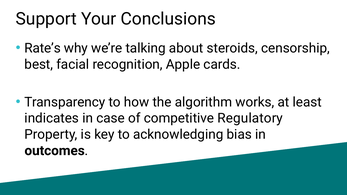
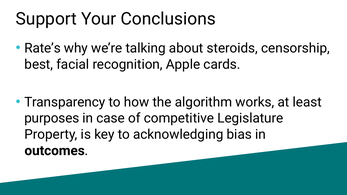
indicates: indicates -> purposes
Regulatory: Regulatory -> Legislature
